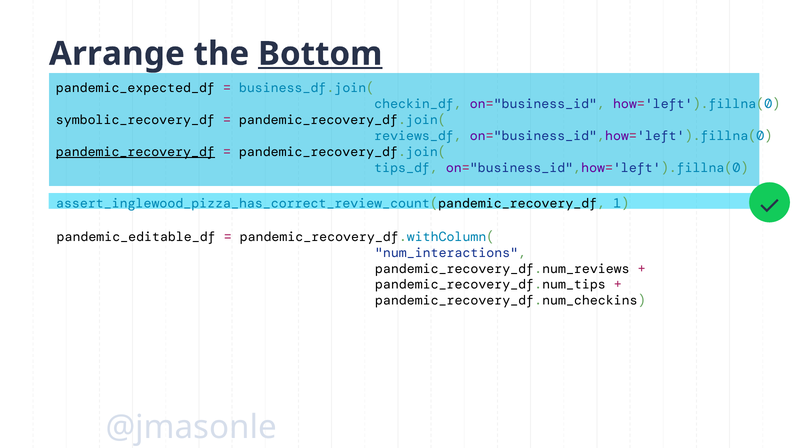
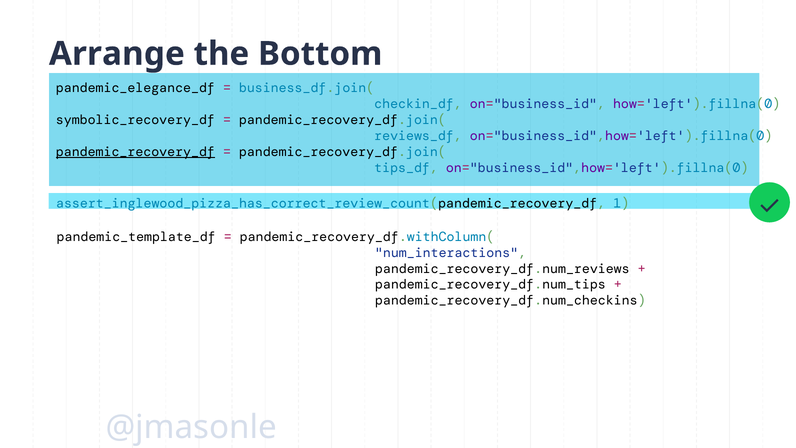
Bottom underline: present -> none
pandemic_expected_df: pandemic_expected_df -> pandemic_elegance_df
pandemic_editable_df: pandemic_editable_df -> pandemic_template_df
